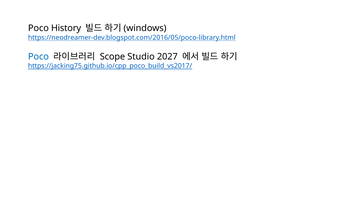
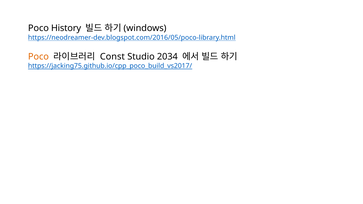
Poco at (38, 57) colour: blue -> orange
Scope: Scope -> Const
2027: 2027 -> 2034
